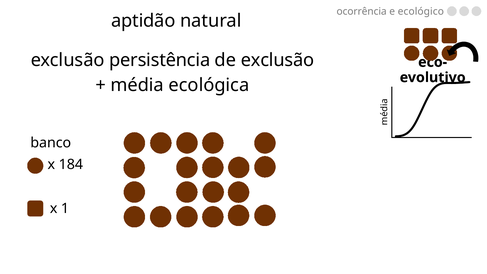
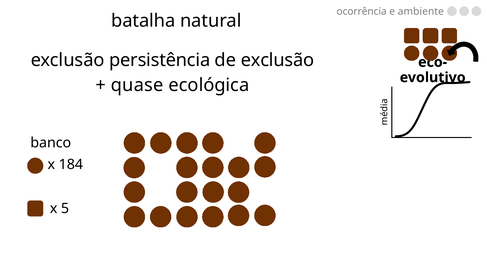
ecológico: ecológico -> ambiente
aptidão: aptidão -> batalha
média: média -> quase
1: 1 -> 5
